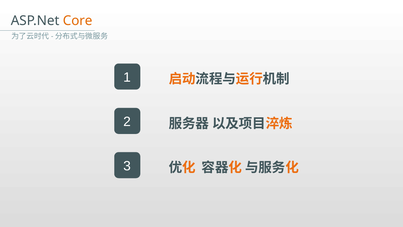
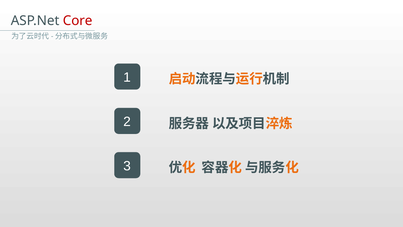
Core colour: orange -> red
